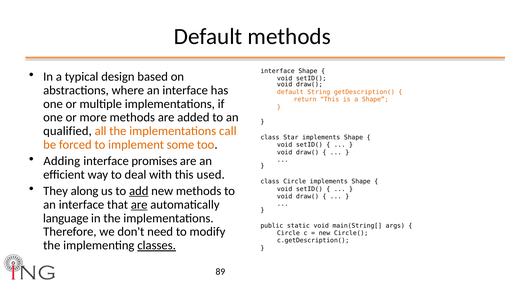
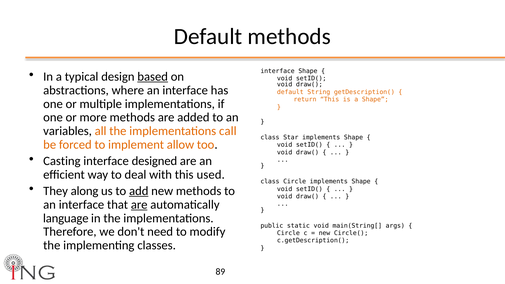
based underline: none -> present
qualified: qualified -> variables
some: some -> allow
Adding: Adding -> Casting
promises: promises -> designed
classes underline: present -> none
